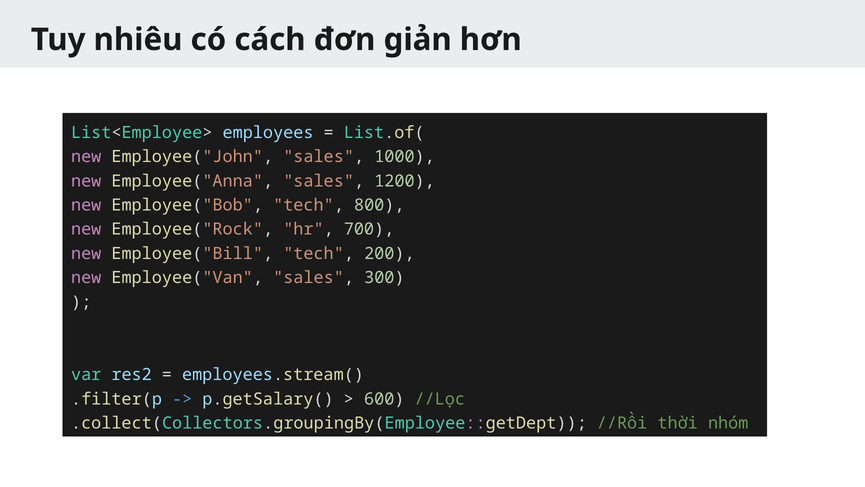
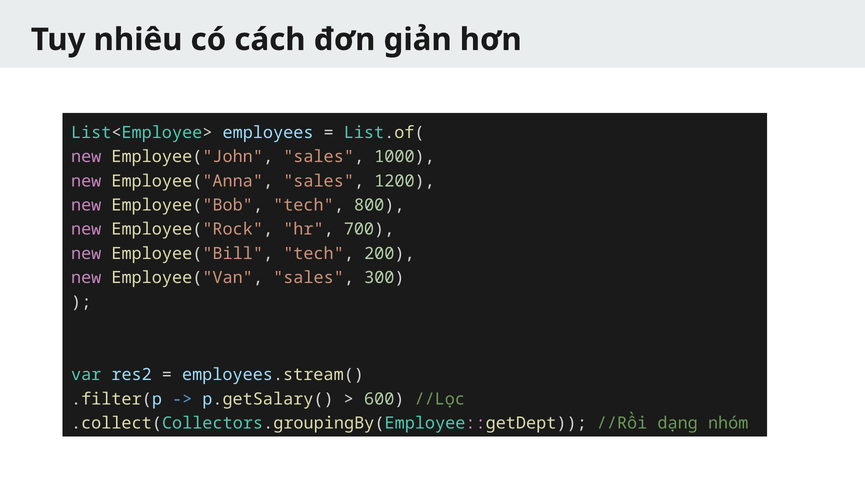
thời: thời -> dạng
